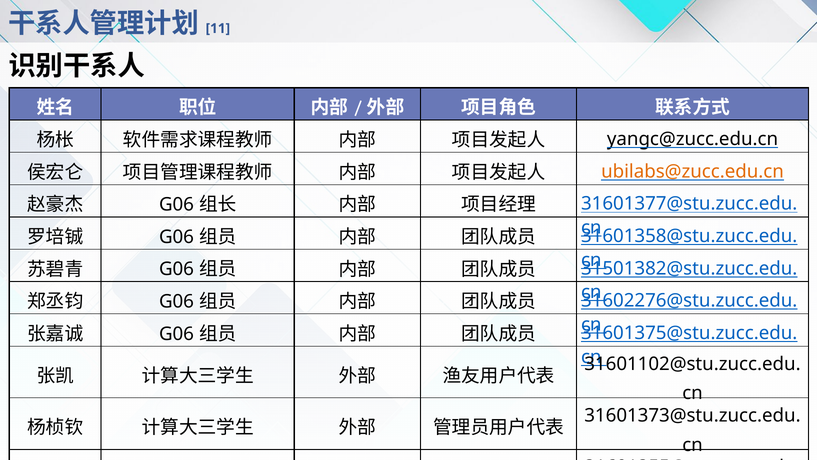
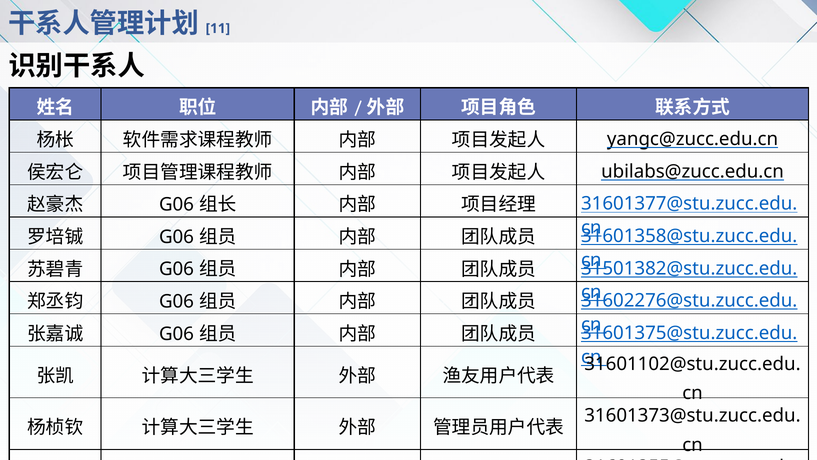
ubilabs@zucc.edu.cn colour: orange -> black
